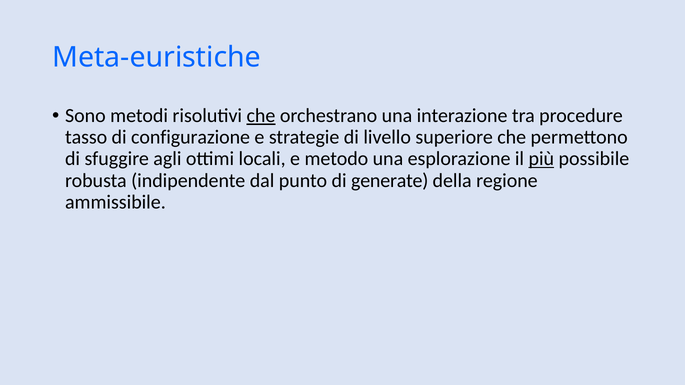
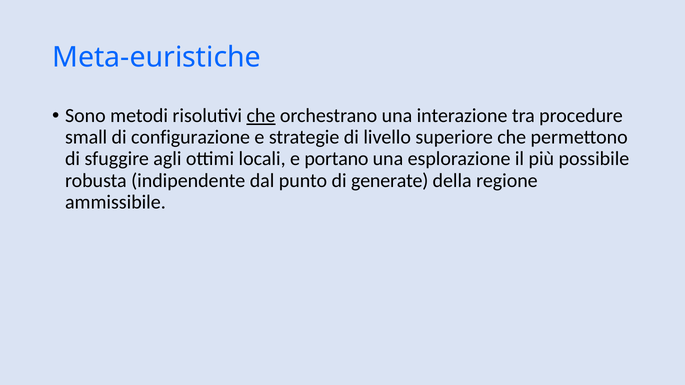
tasso: tasso -> small
metodo: metodo -> portano
più underline: present -> none
